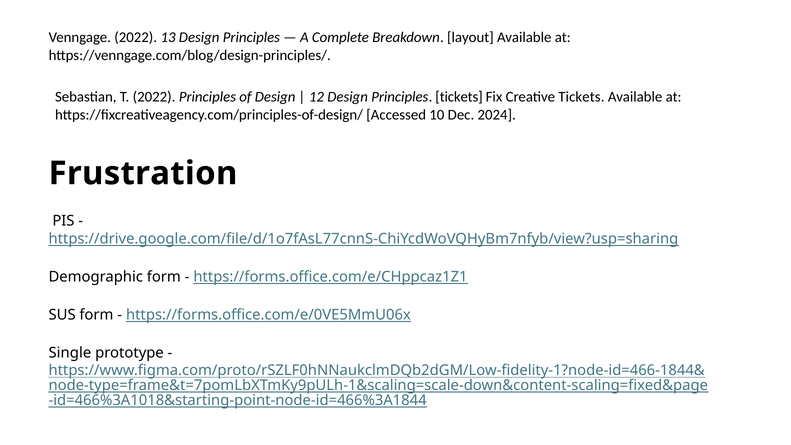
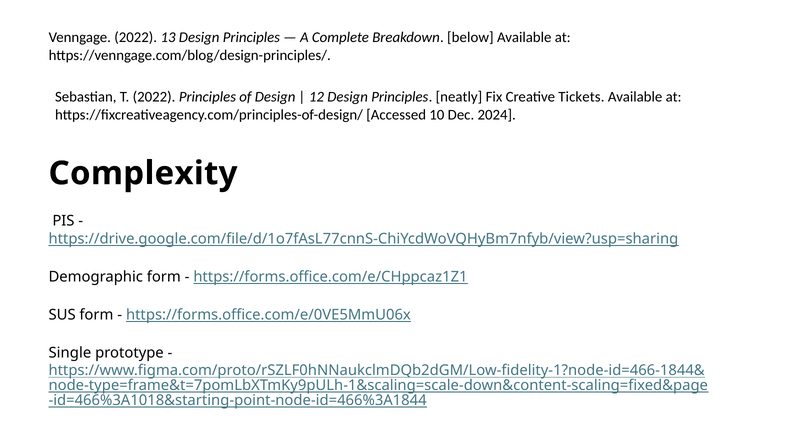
layout: layout -> below
Principles tickets: tickets -> neatly
Frustration: Frustration -> Complexity
